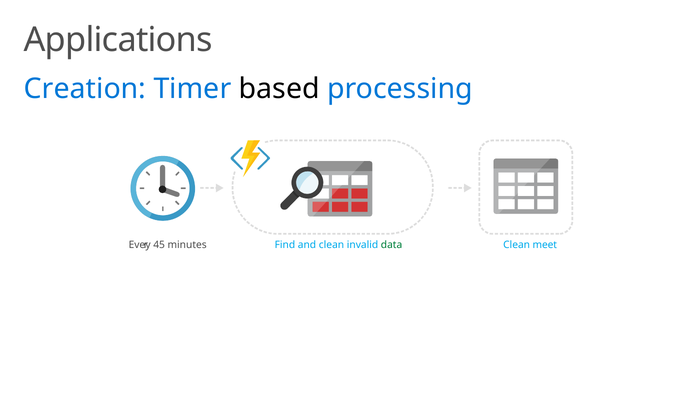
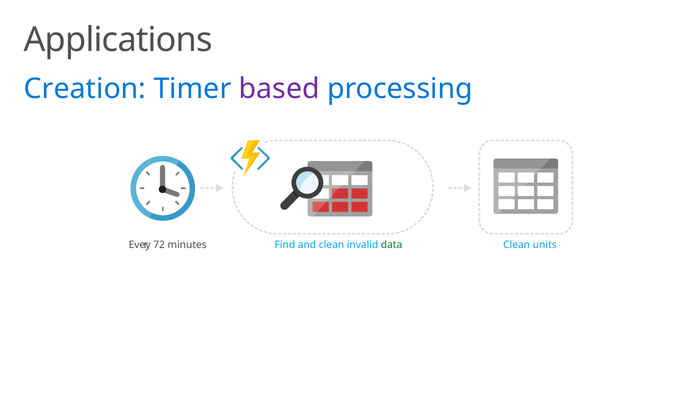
based colour: black -> purple
45: 45 -> 72
meet: meet -> units
